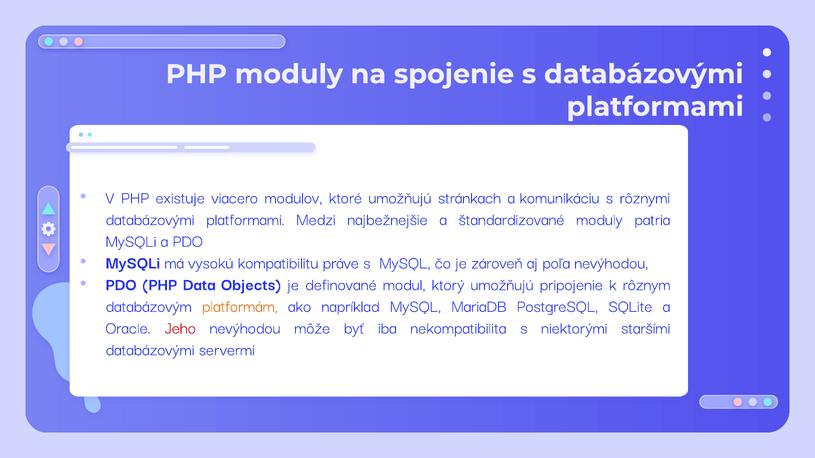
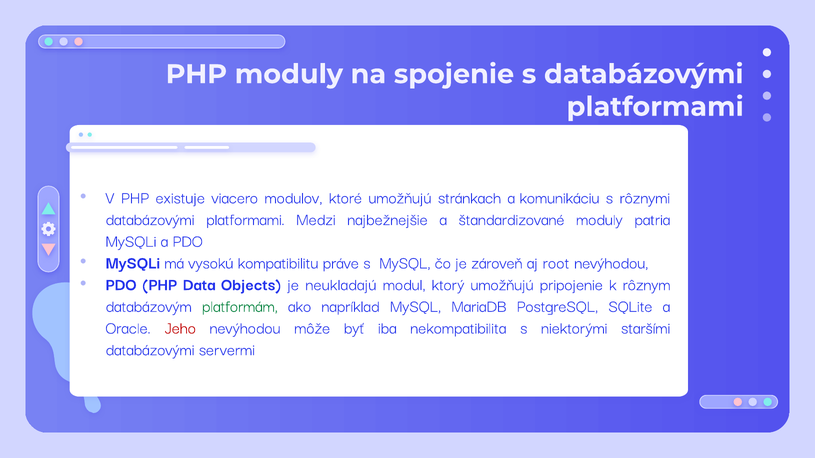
poľa: poľa -> root
definované: definované -> neukladajú
platformám colour: orange -> green
